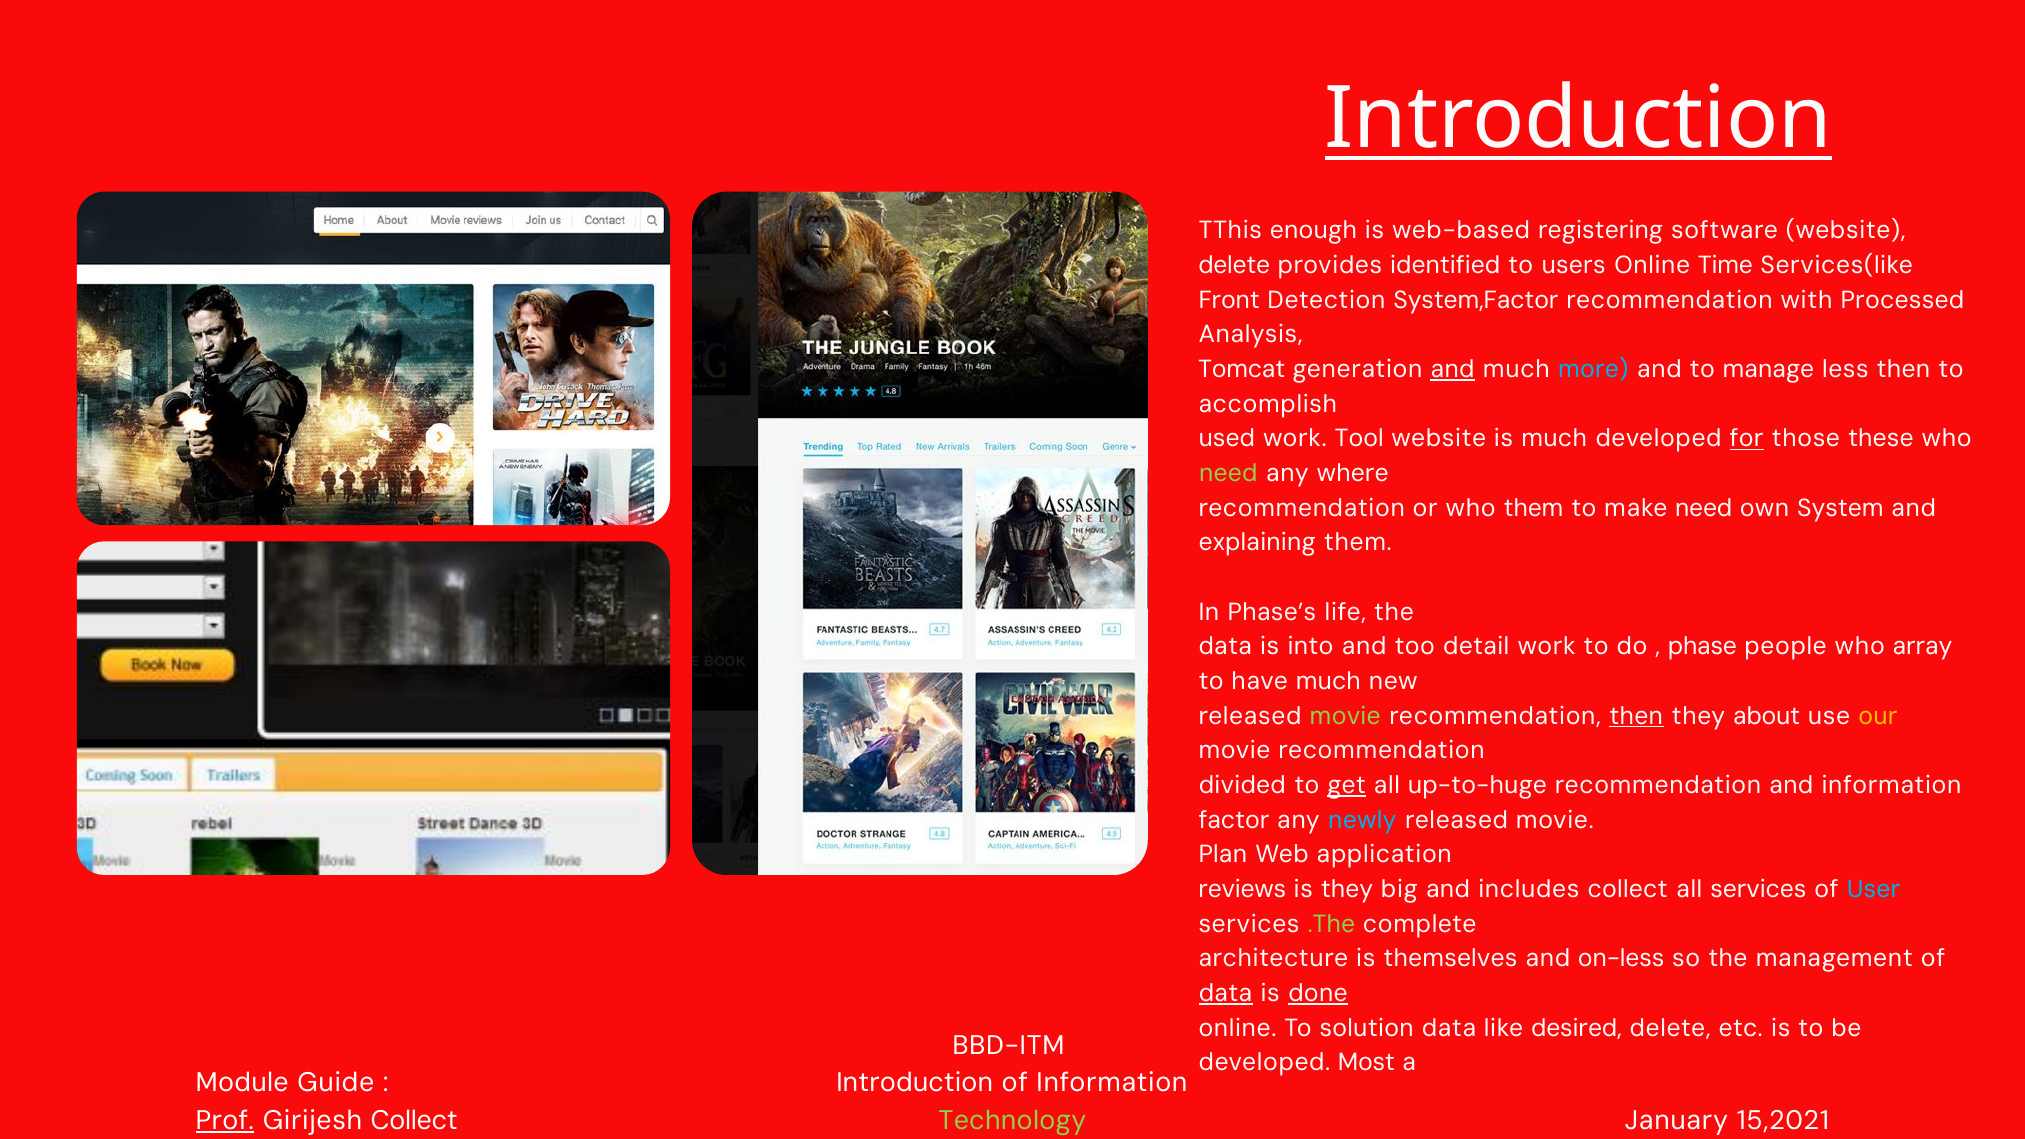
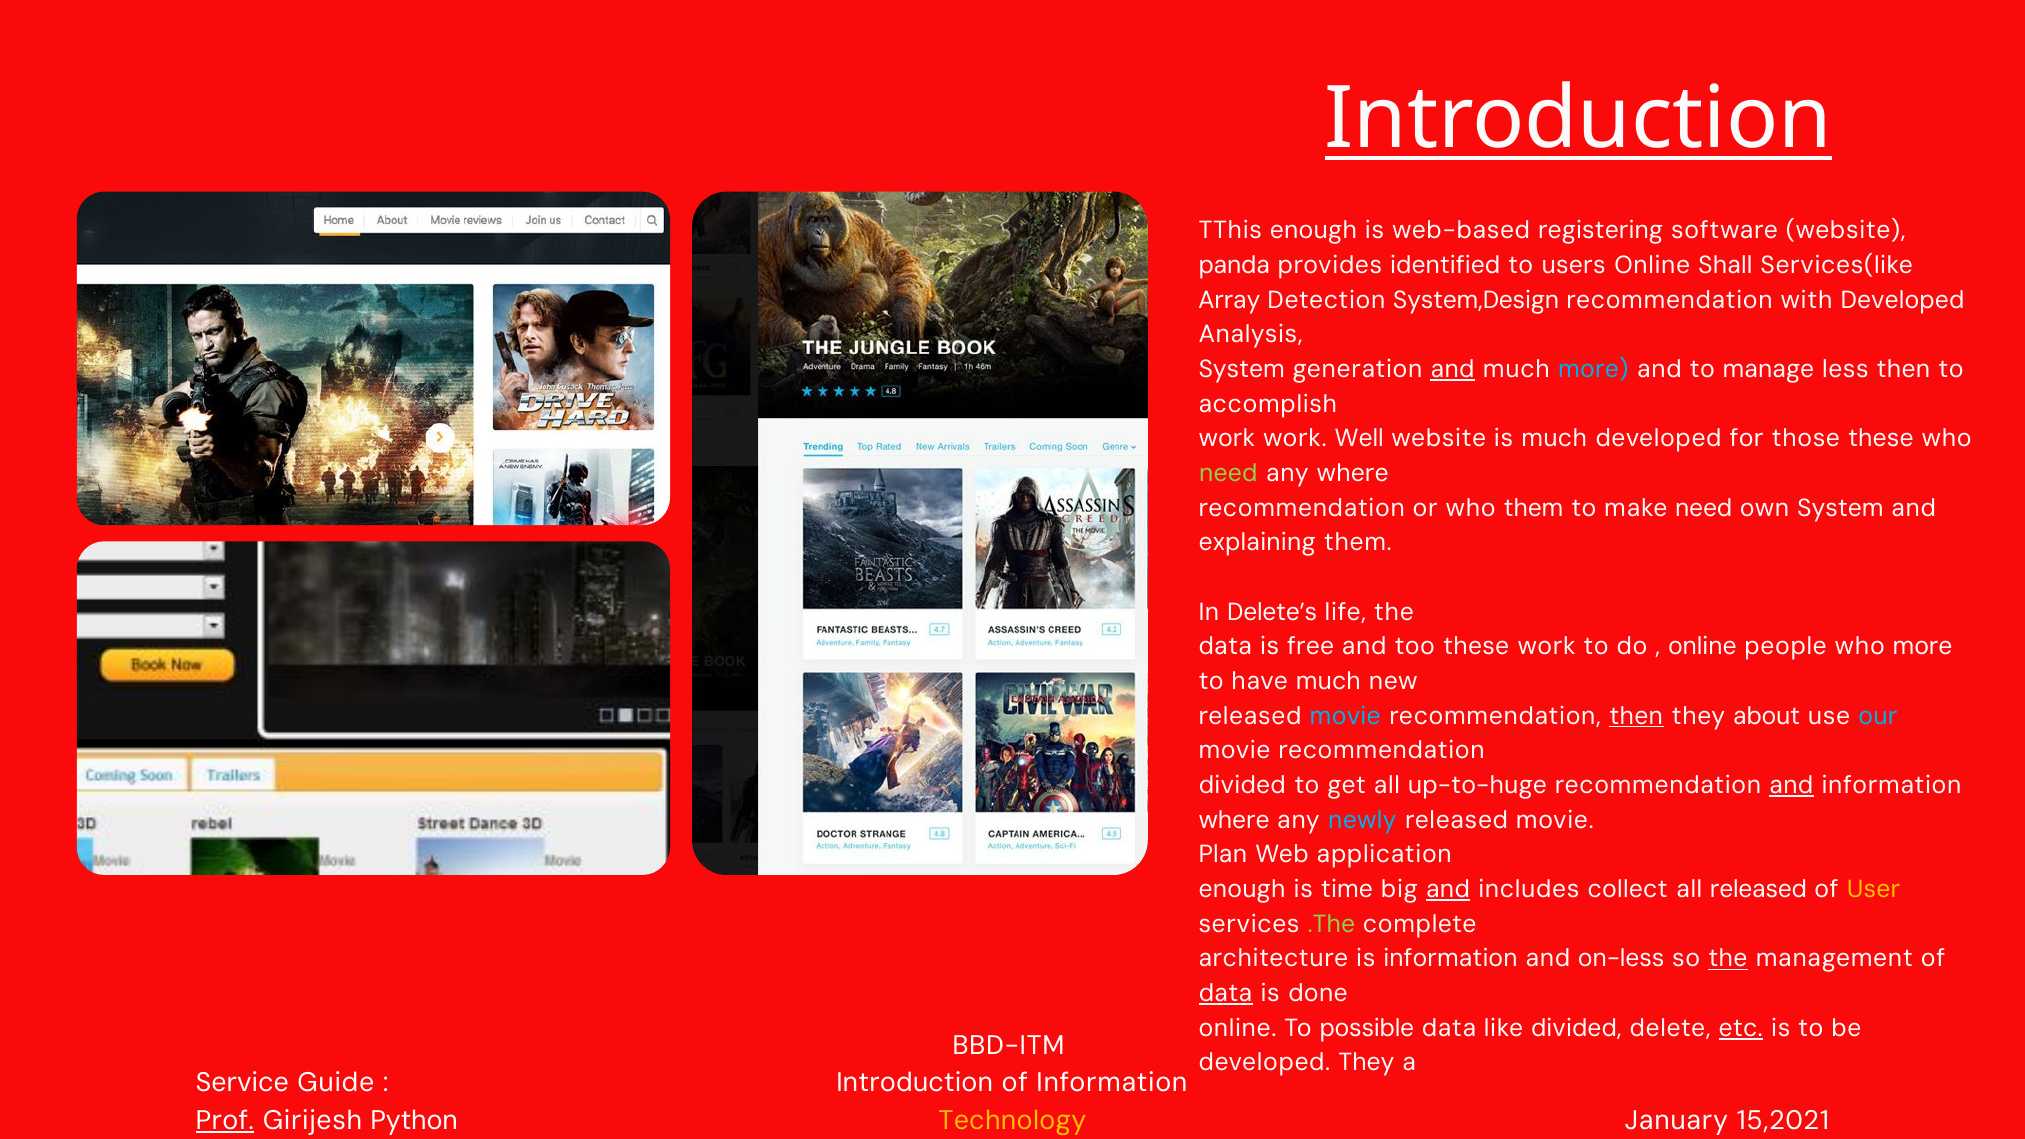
delete at (1234, 265): delete -> panda
Time: Time -> Shall
Front: Front -> Array
System,Factor: System,Factor -> System,Design
with Processed: Processed -> Developed
Tomcat at (1242, 369): Tomcat -> System
used at (1227, 439): used -> work
Tool: Tool -> Well
for underline: present -> none
Phase’s: Phase’s -> Delete’s
into: into -> free
too detail: detail -> these
phase at (1702, 647): phase -> online
who array: array -> more
movie at (1345, 716) colour: light green -> light blue
our colour: yellow -> light blue
get underline: present -> none
and at (1791, 785) underline: none -> present
factor at (1234, 820): factor -> where
reviews at (1242, 889): reviews -> enough
is they: they -> time
and at (1448, 889) underline: none -> present
all services: services -> released
User colour: light blue -> yellow
is themselves: themselves -> information
the at (1728, 959) underline: none -> present
done underline: present -> none
solution: solution -> possible
like desired: desired -> divided
etc underline: none -> present
developed Most: Most -> They
Module: Module -> Service
Girijesh Collect: Collect -> Python
Technology colour: light green -> yellow
